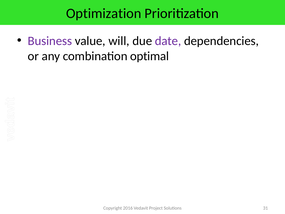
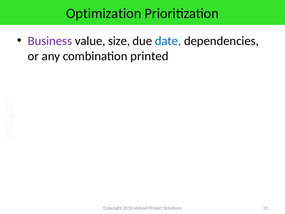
will: will -> size
date colour: purple -> blue
optimal: optimal -> printed
